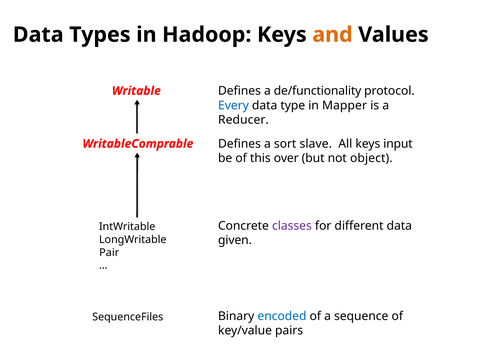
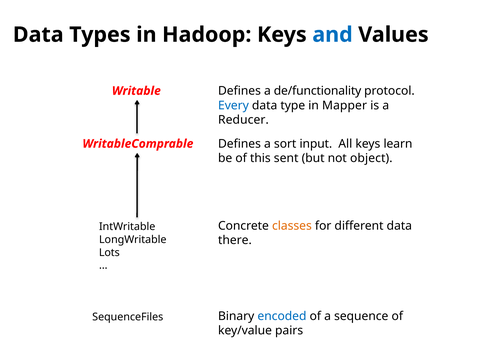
and colour: orange -> blue
slave: slave -> input
input: input -> learn
over: over -> sent
classes colour: purple -> orange
given: given -> there
Pair: Pair -> Lots
